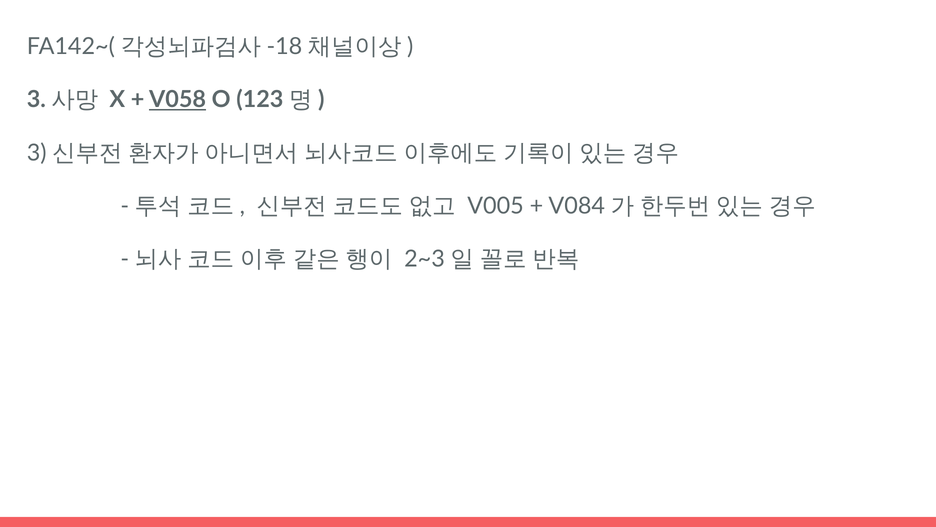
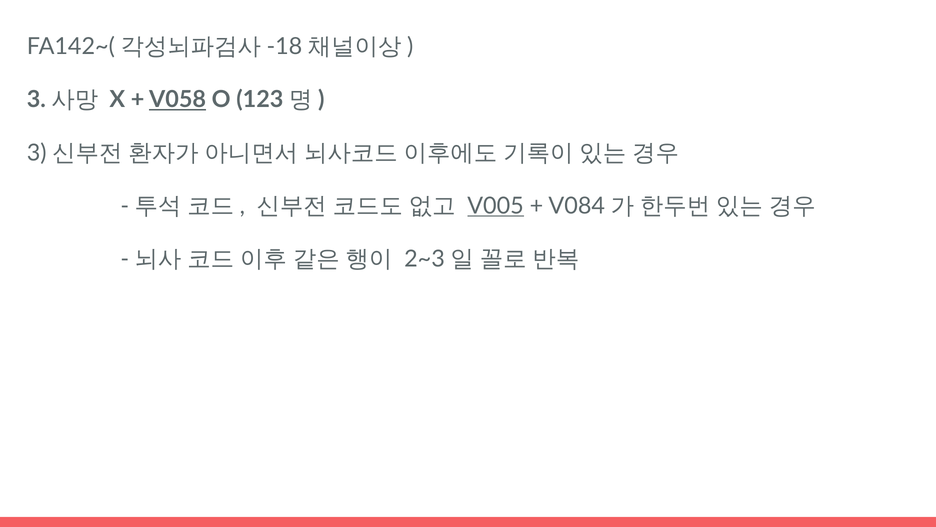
V005 underline: none -> present
